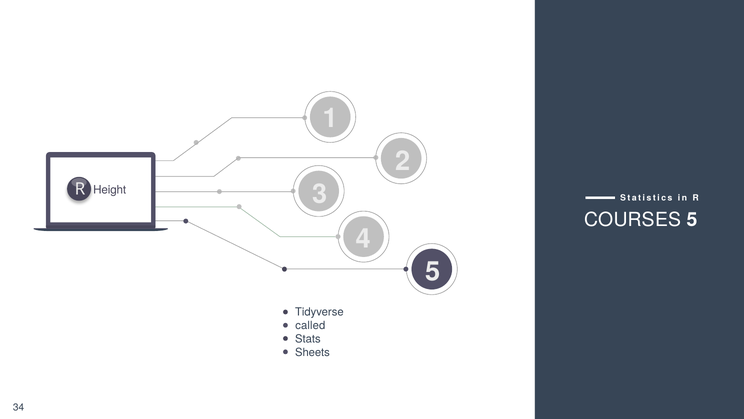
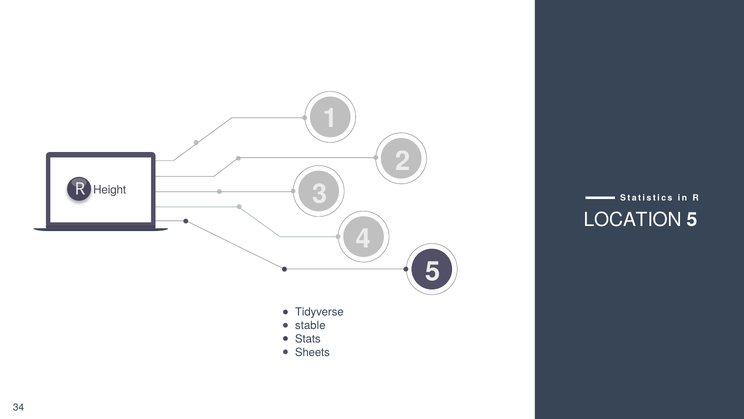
COURSES: COURSES -> LOCATION
called: called -> stable
